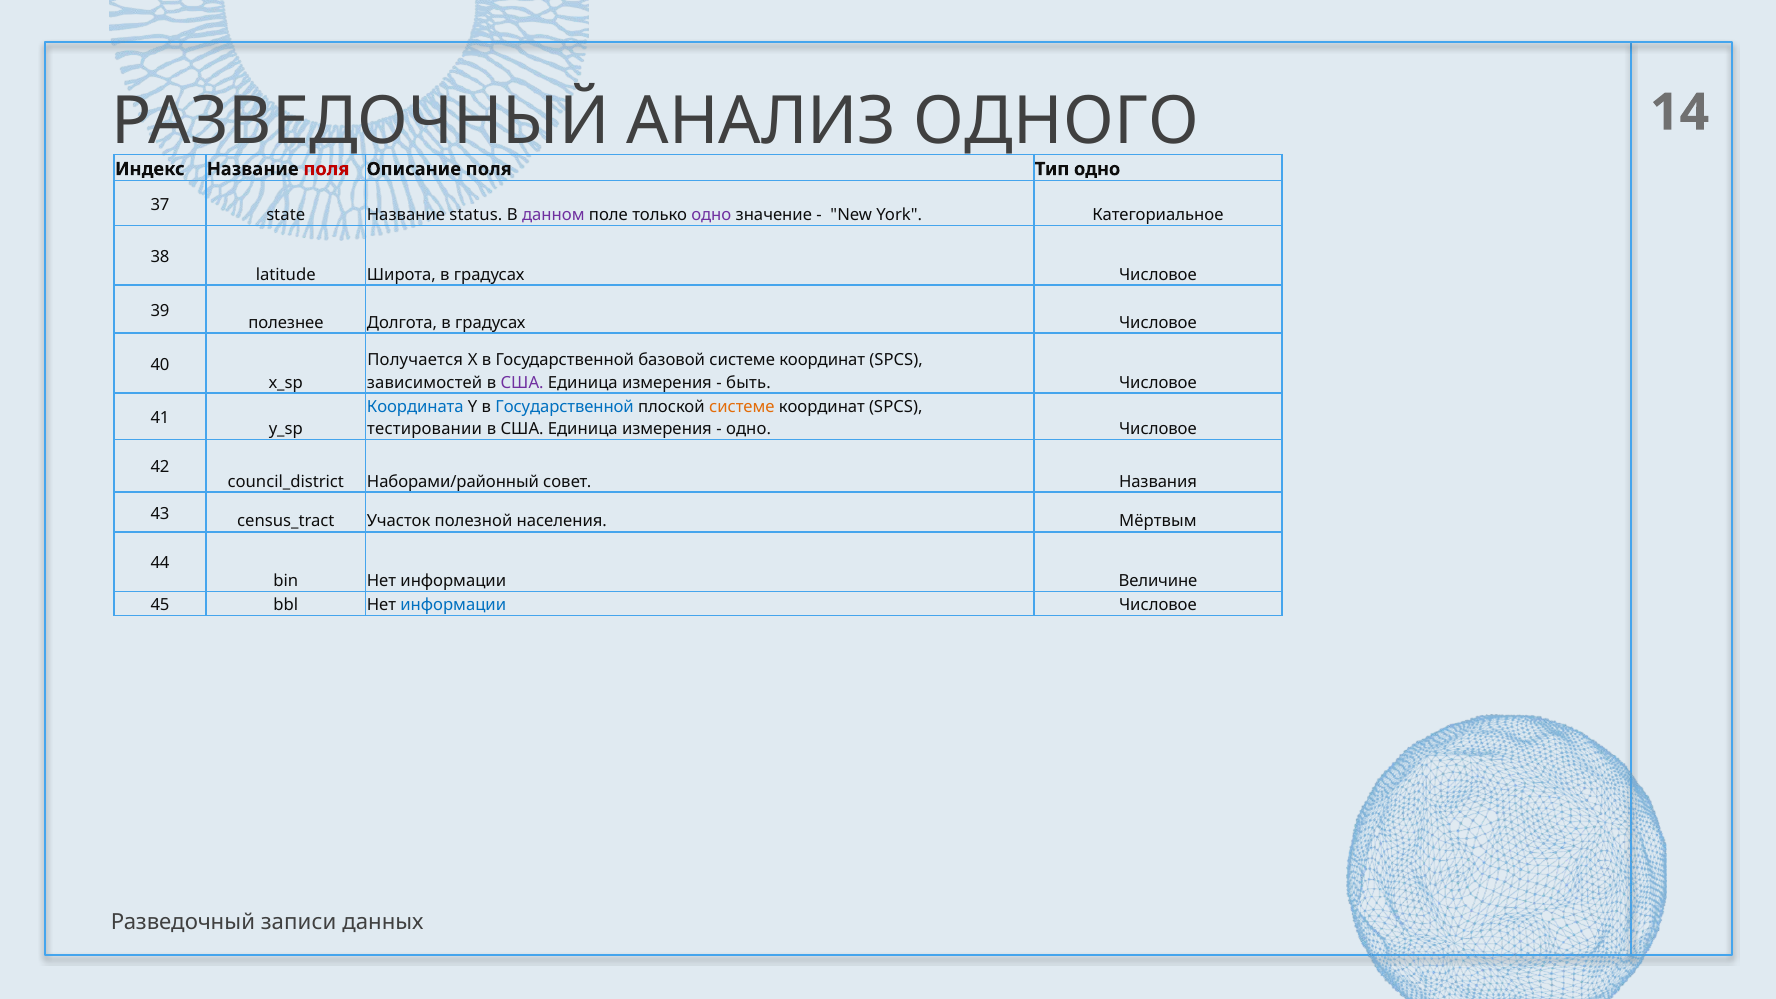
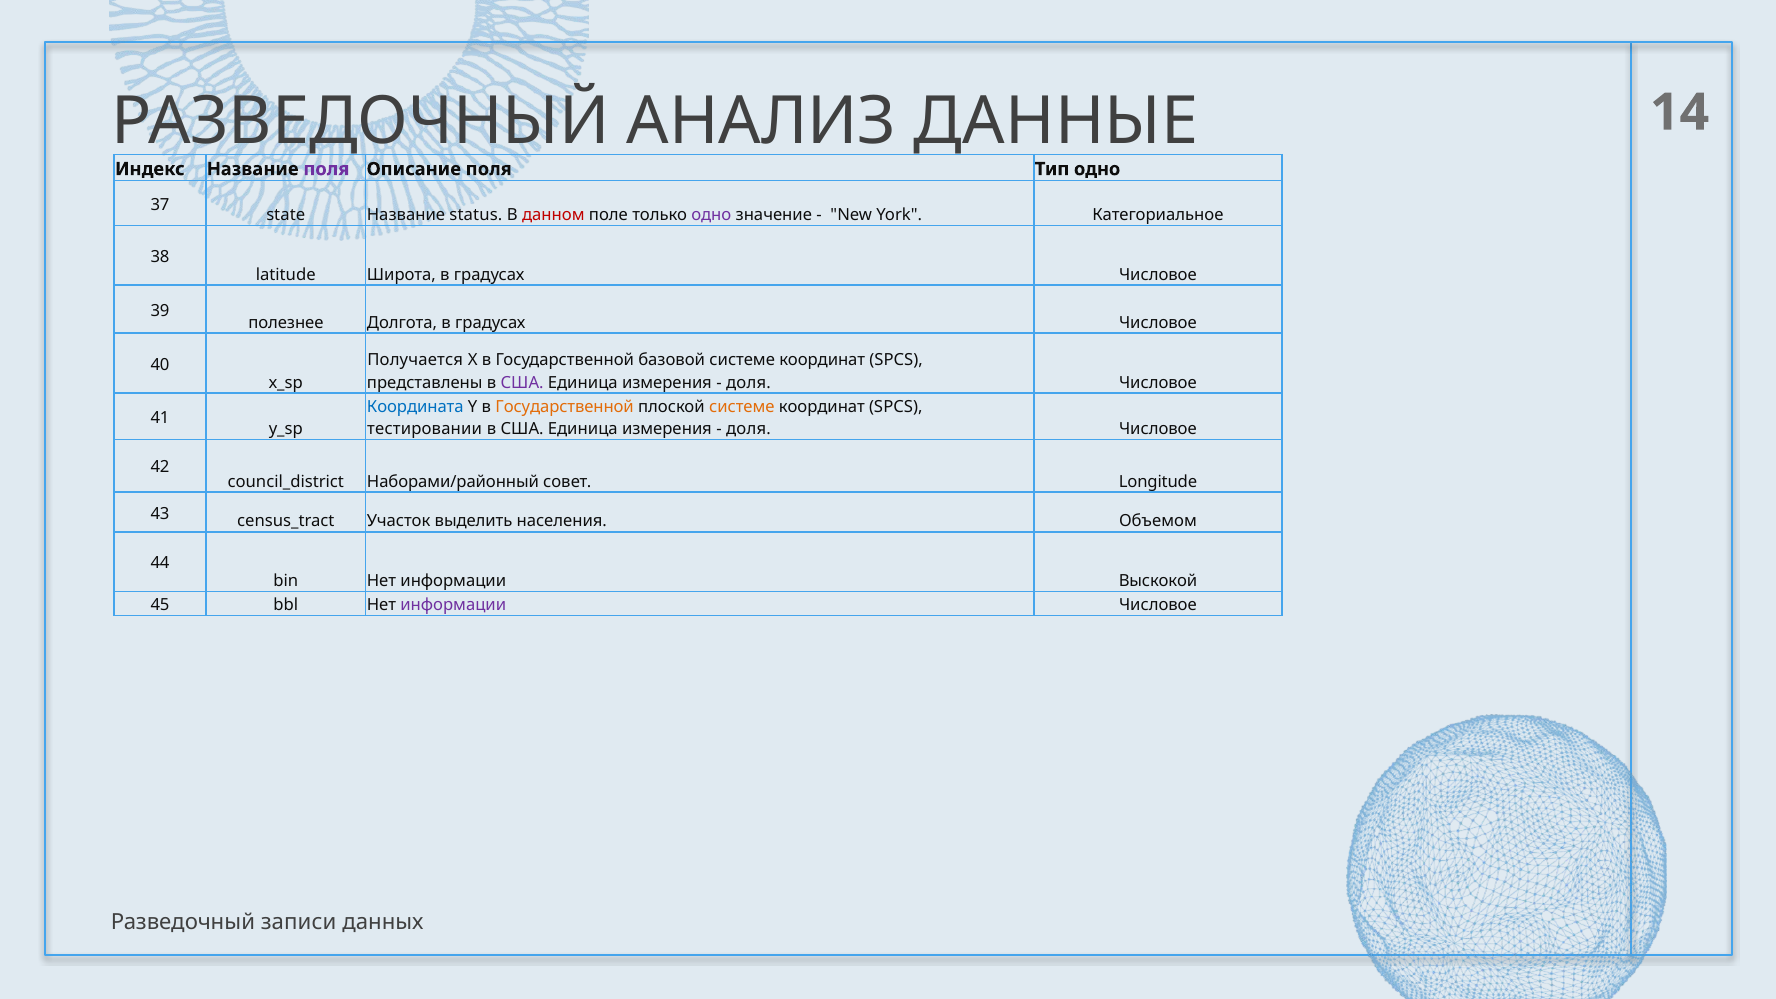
ОДНОГО: ОДНОГО -> ДАННЫЕ
поля at (326, 169) colour: red -> purple
данном colour: purple -> red
зависимостей: зависимостей -> представлены
быть at (748, 383): быть -> доля
Государственной at (565, 407) colour: blue -> orange
одно at (749, 429): одно -> доля
Названия: Названия -> Longitude
полезной: полезной -> выделить
Мёртвым: Мёртвым -> Объемом
Величине: Величине -> Выскокой
информации at (453, 605) colour: blue -> purple
